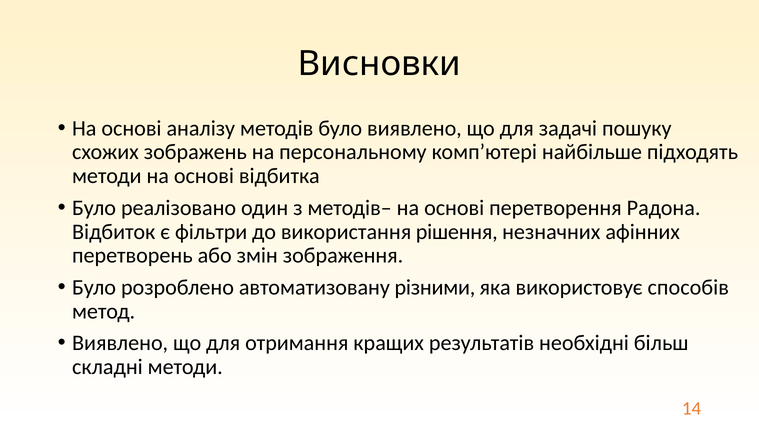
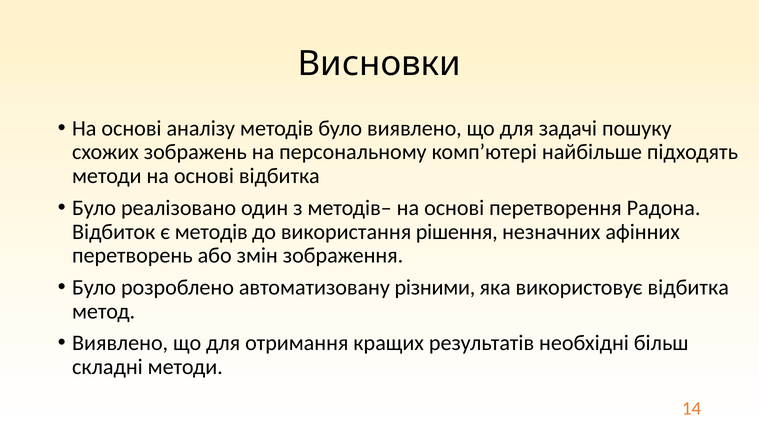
є фільтри: фільтри -> методів
використовує способів: способів -> відбитка
